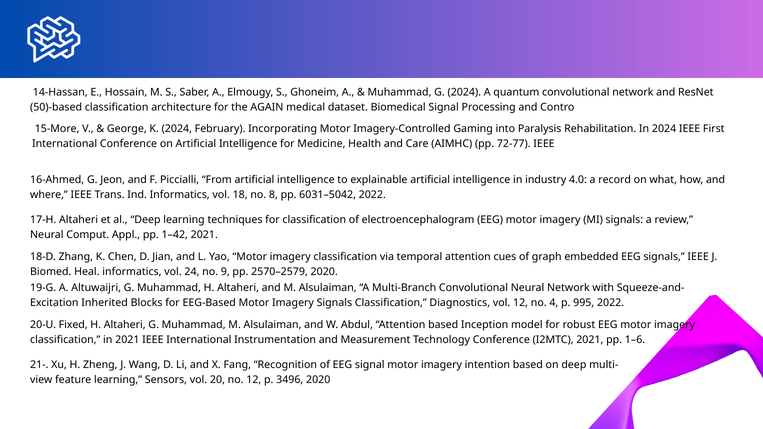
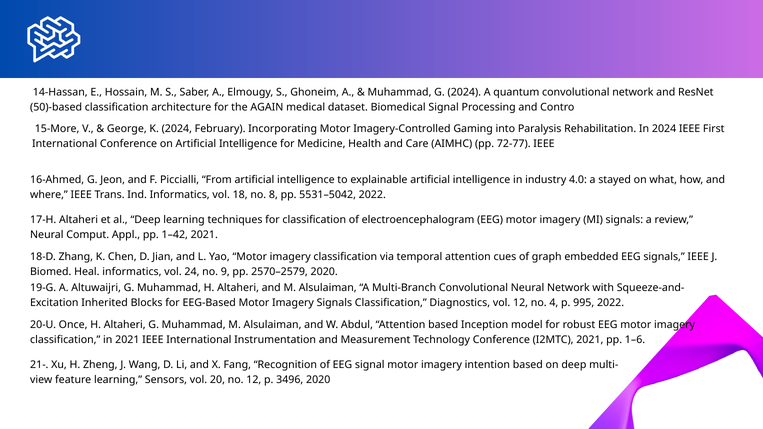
record: record -> stayed
6031–5042: 6031–5042 -> 5531–5042
Fixed: Fixed -> Once
